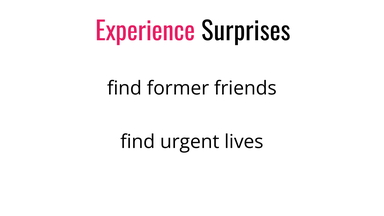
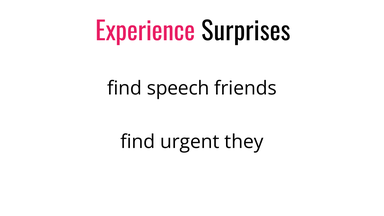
former: former -> speech
lives: lives -> they
